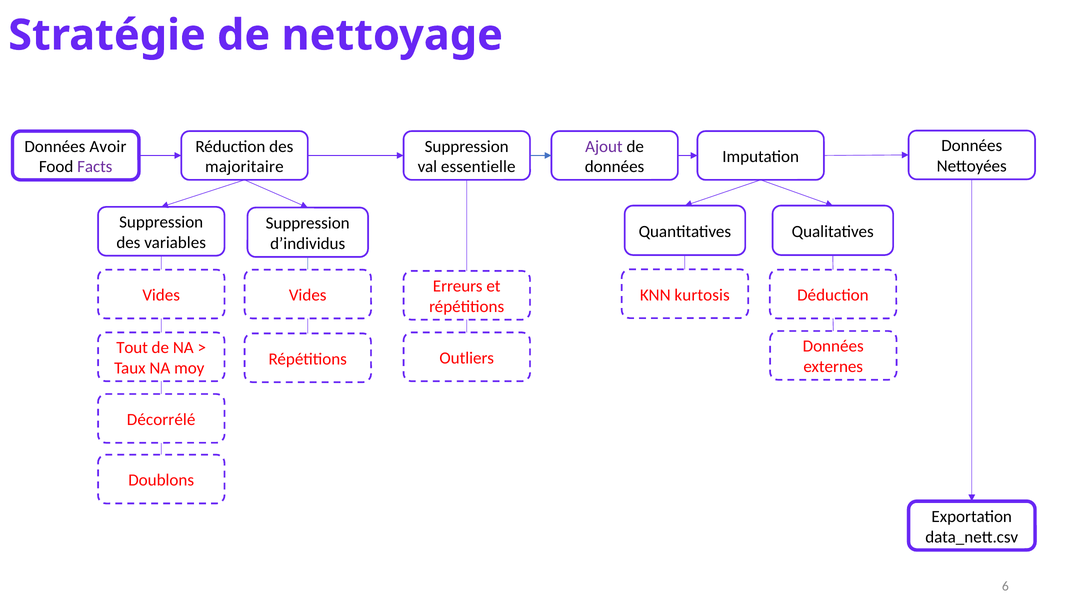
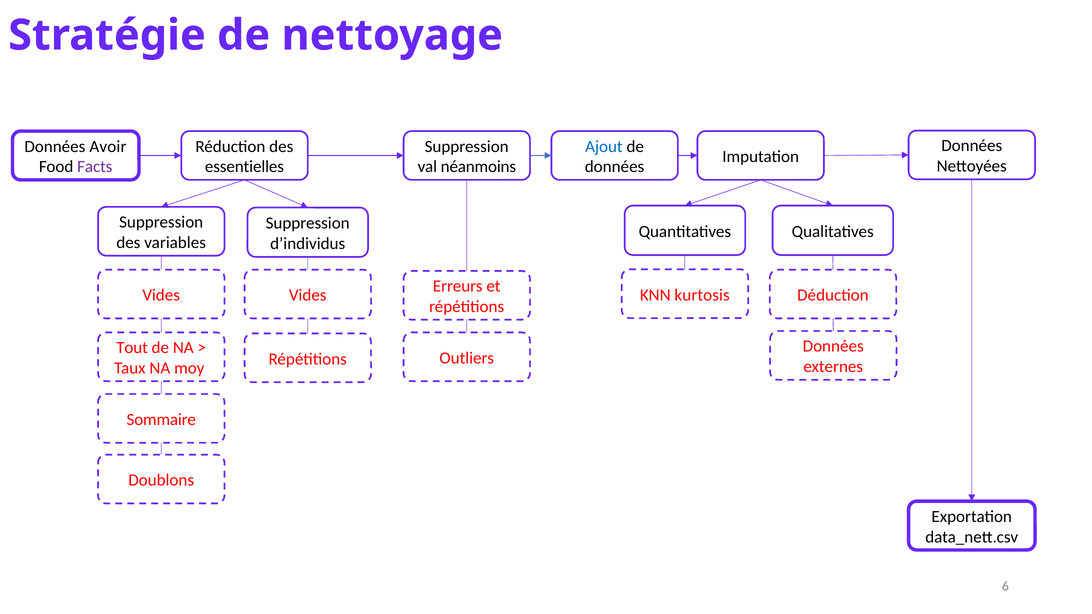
Ajout colour: purple -> blue
majoritaire: majoritaire -> essentielles
essentielle: essentielle -> néanmoins
Décorrélé: Décorrélé -> Sommaire
